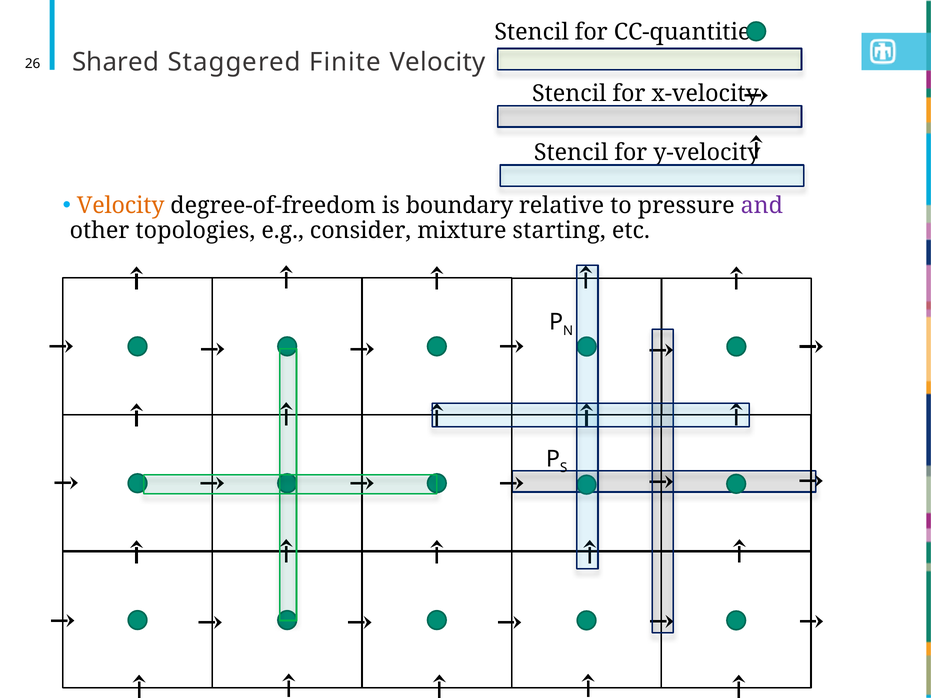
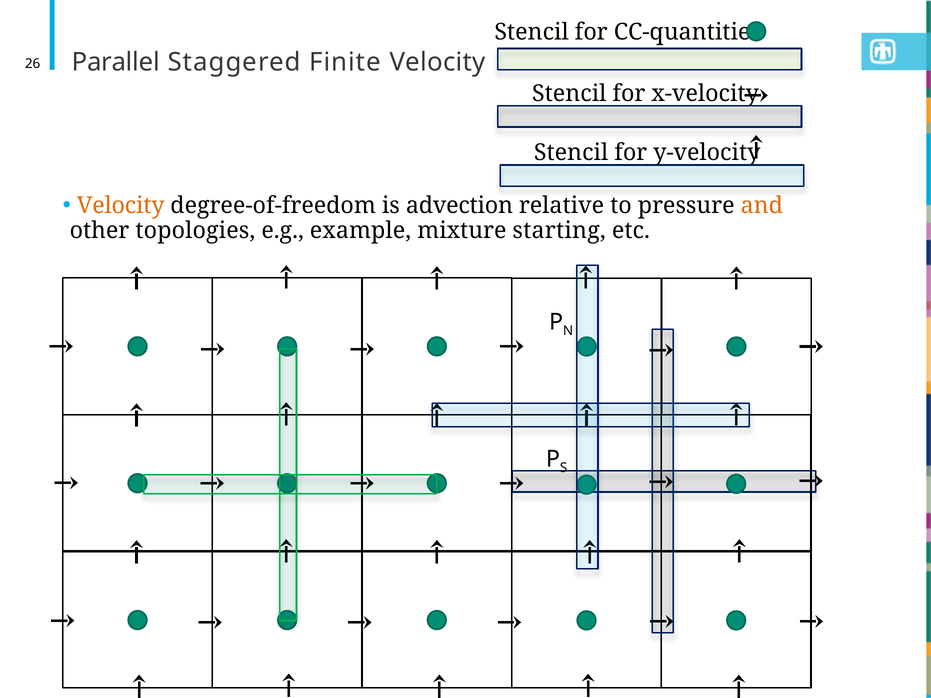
Shared: Shared -> Parallel
boundary: boundary -> advection
and colour: purple -> orange
consider: consider -> example
